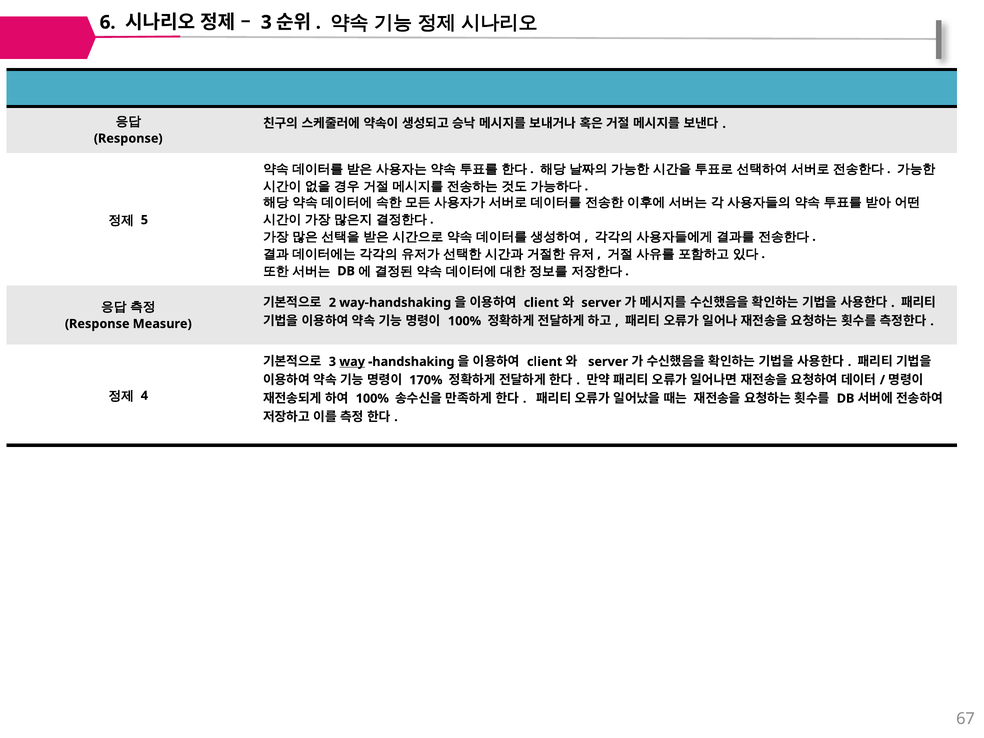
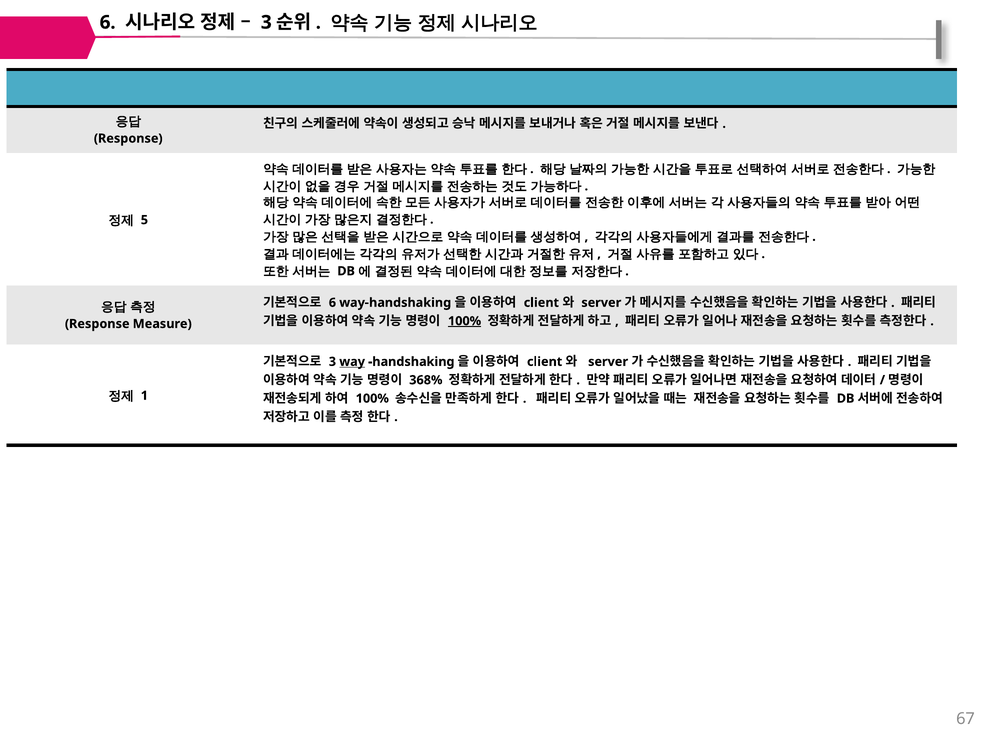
2 at (332, 303): 2 -> 6
100% at (465, 321) underline: none -> present
170%: 170% -> 368%
4: 4 -> 1
